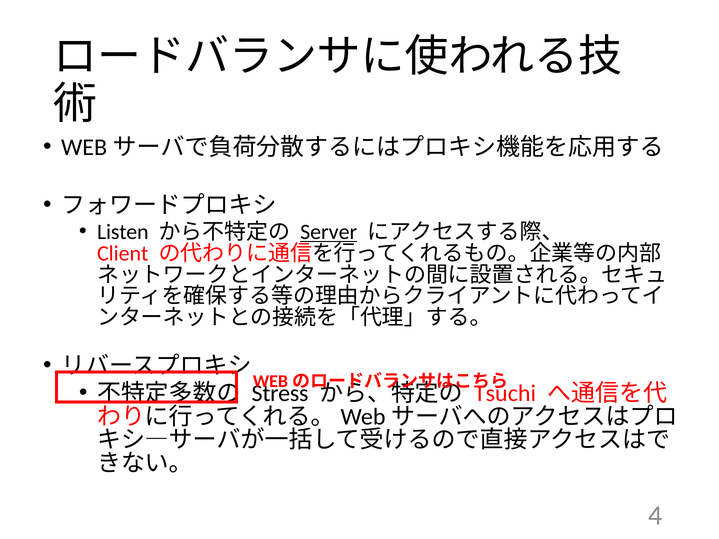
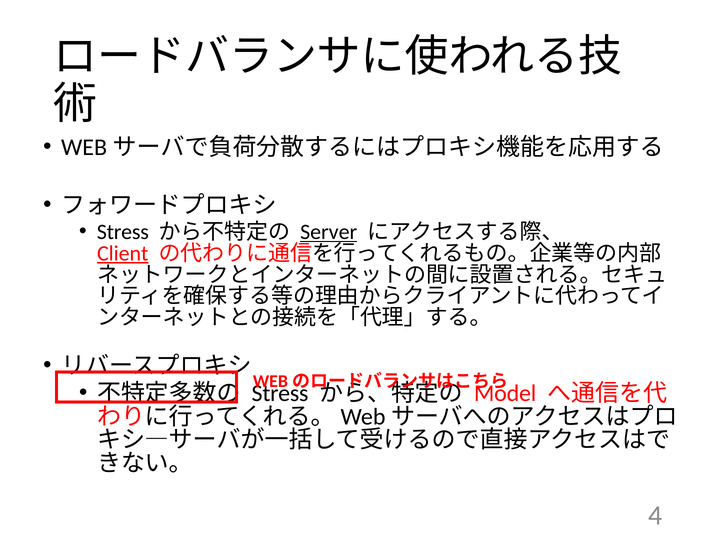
Listen at (123, 232): Listen -> Stress
Client underline: none -> present
Tsuchi: Tsuchi -> Model
